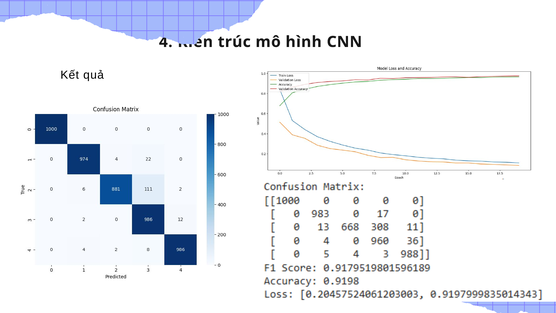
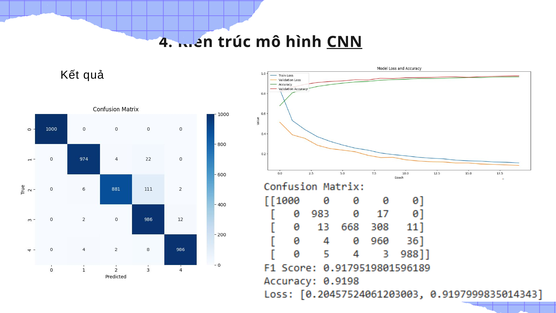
CNN underline: none -> present
